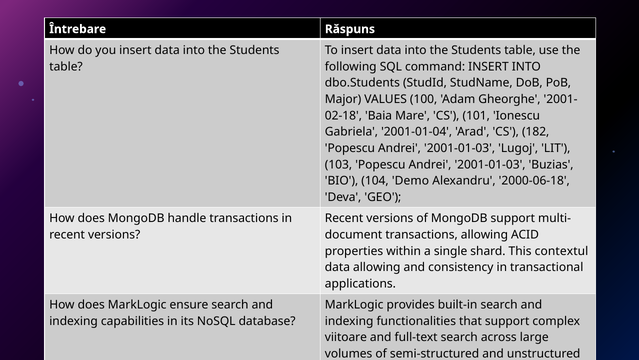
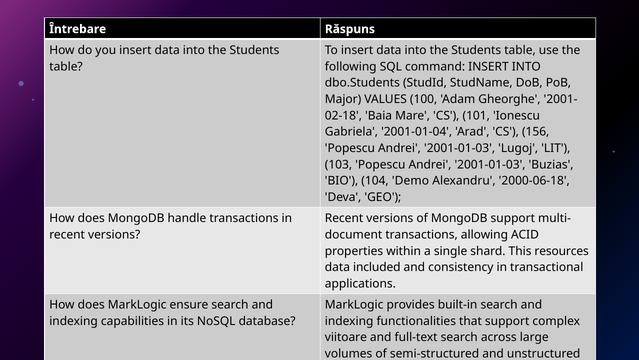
182: 182 -> 156
contextul: contextul -> resources
data allowing: allowing -> included
